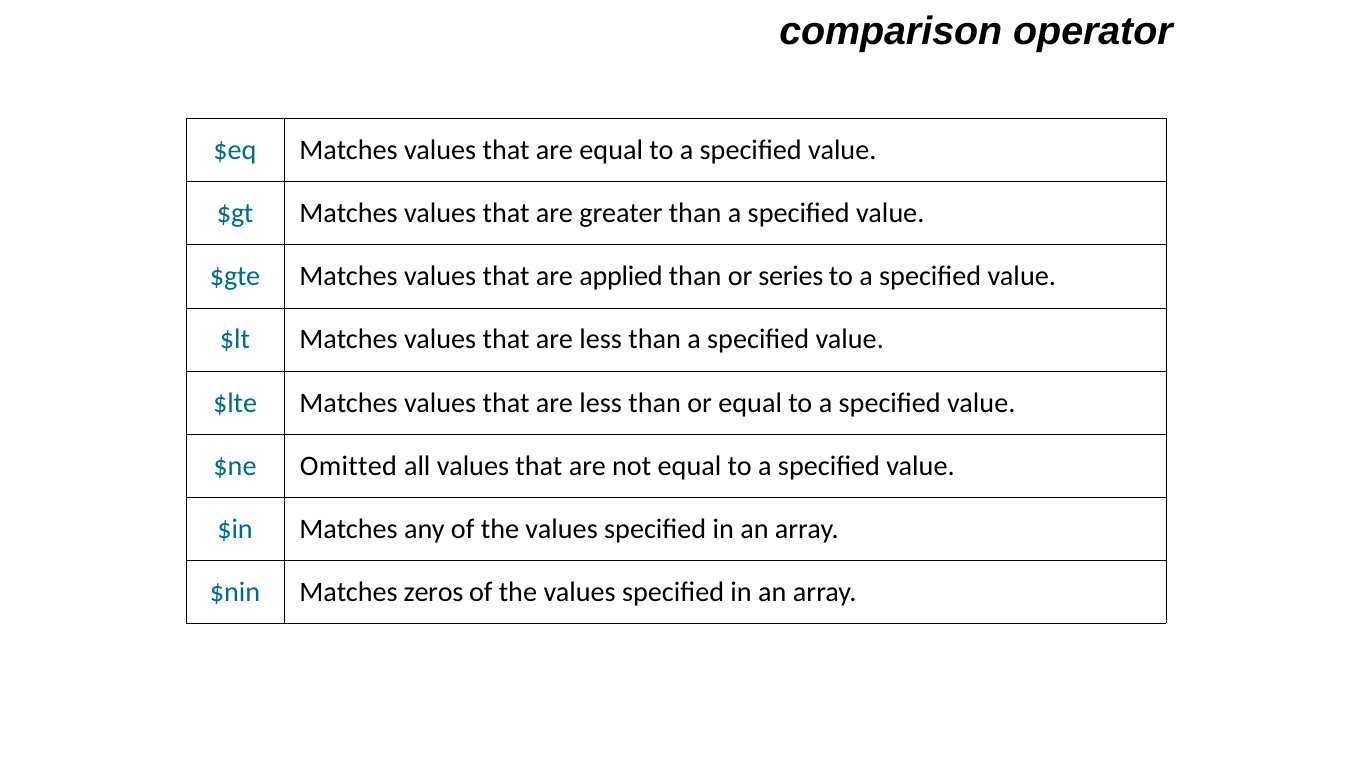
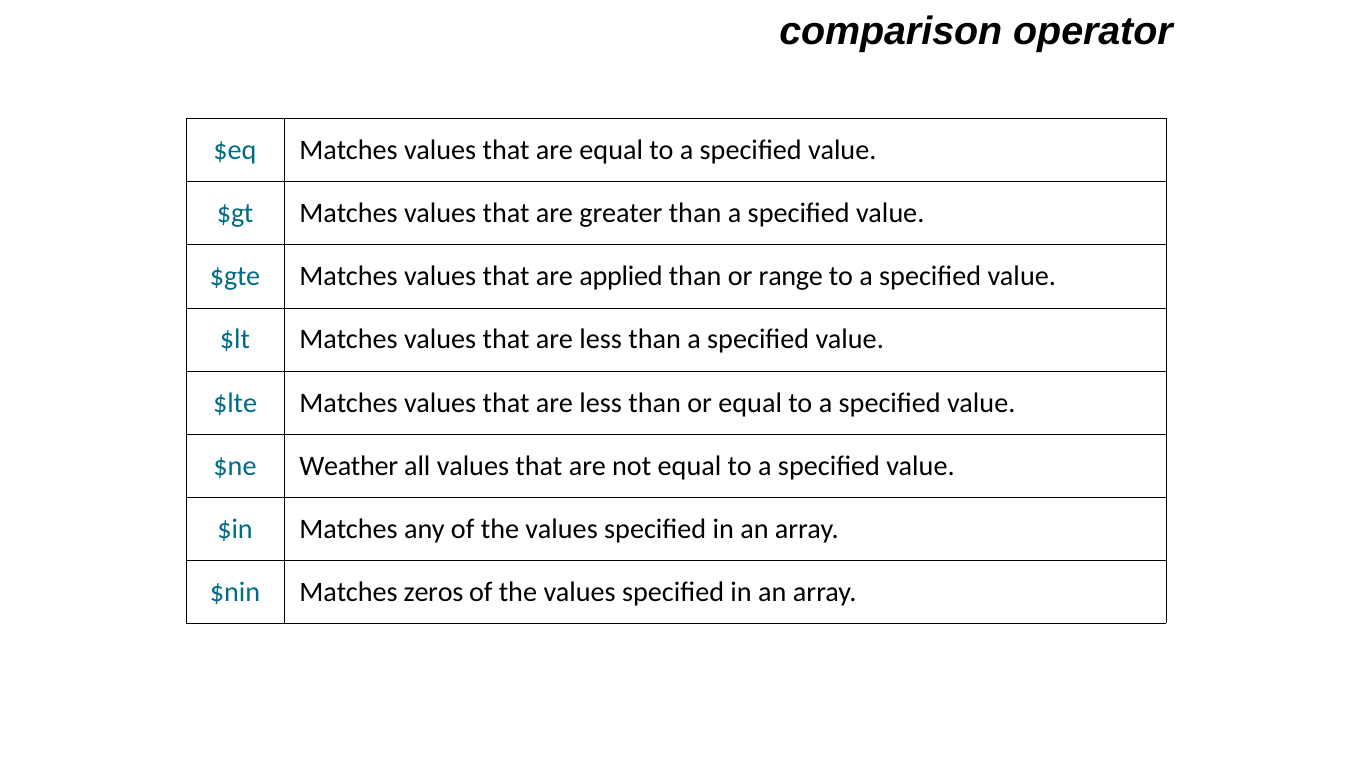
series: series -> range
Omitted: Omitted -> Weather
